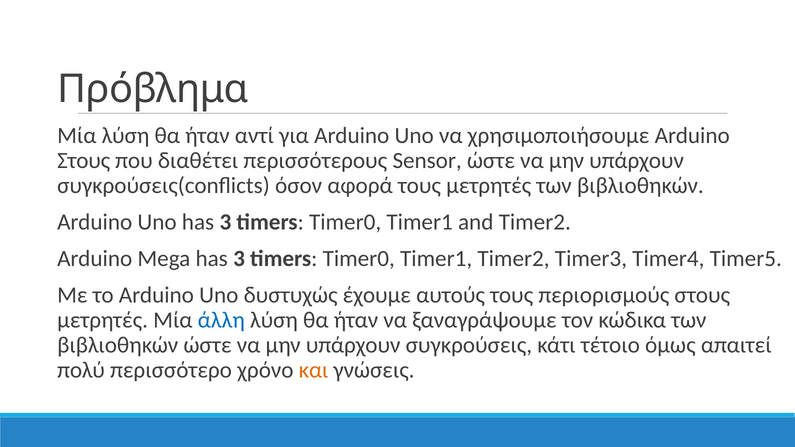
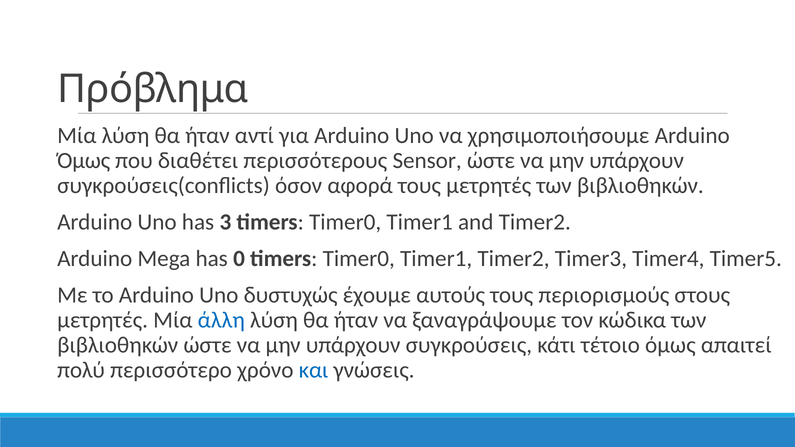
Στους at (84, 161): Στους -> Όμως
Mega has 3: 3 -> 0
και colour: orange -> blue
